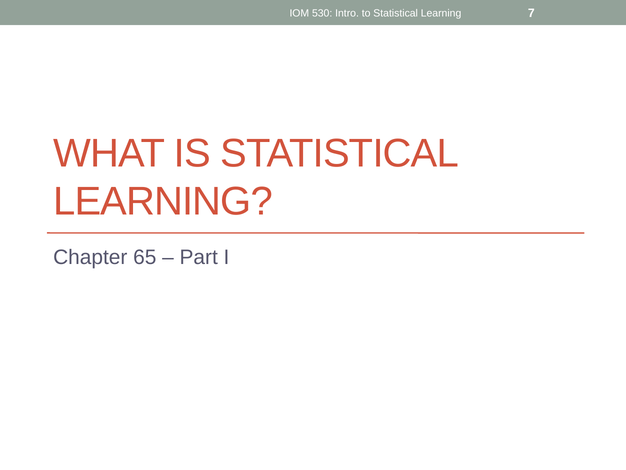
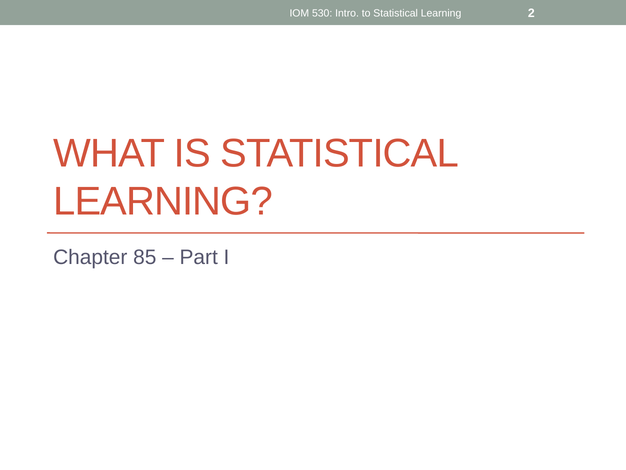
7: 7 -> 2
65: 65 -> 85
